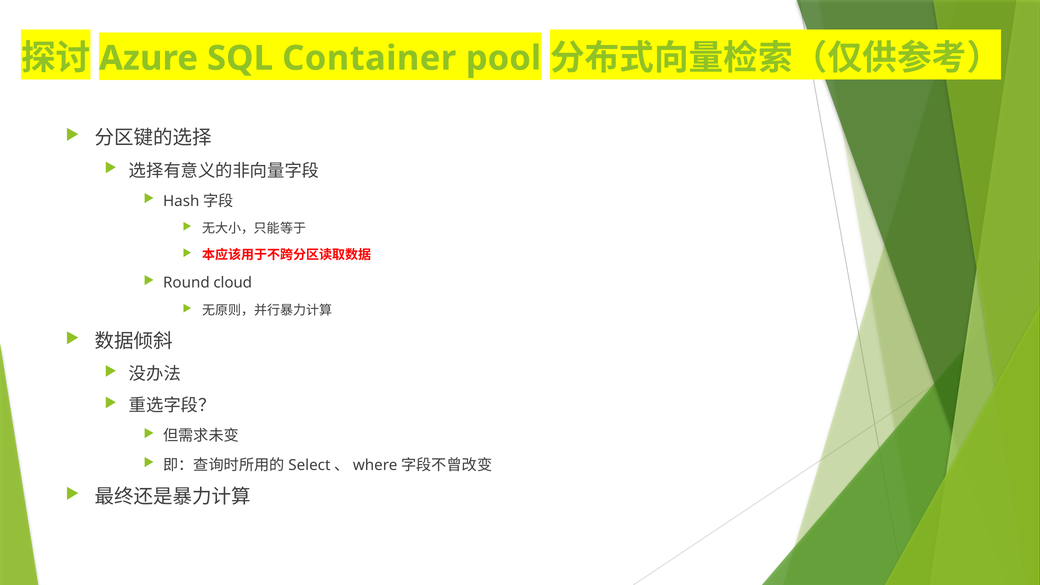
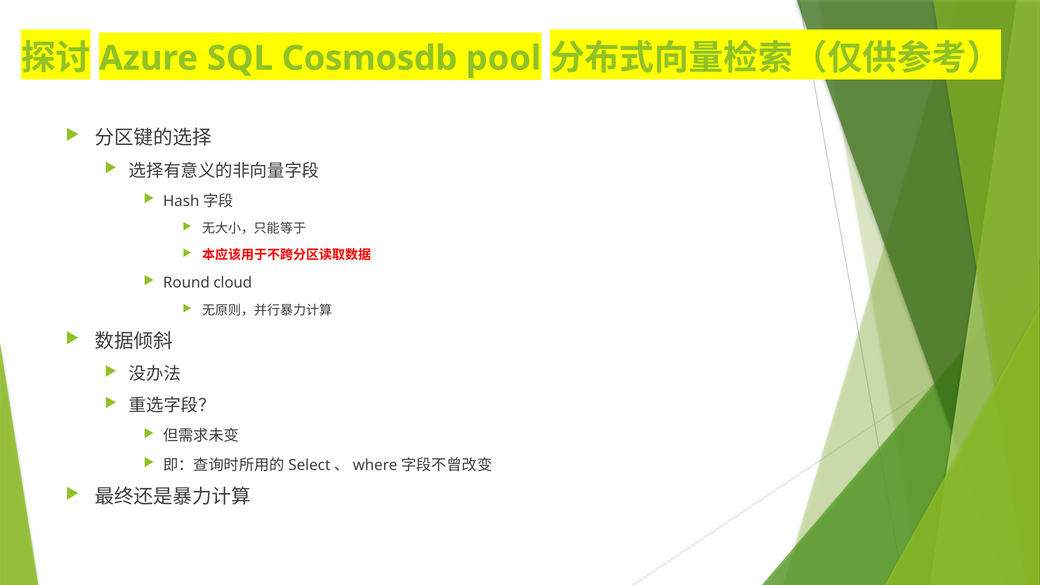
Container: Container -> Cosmosdb
